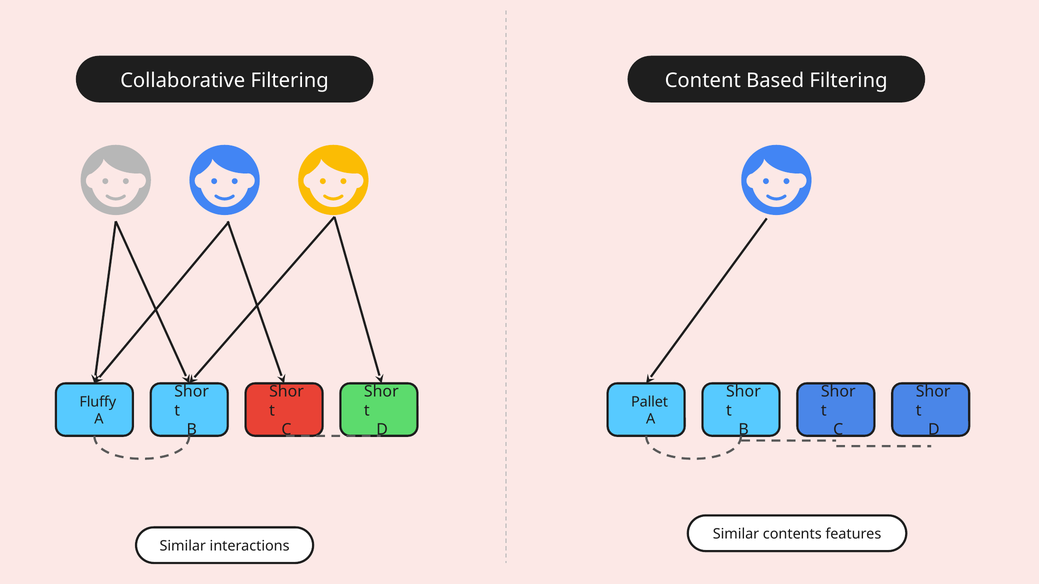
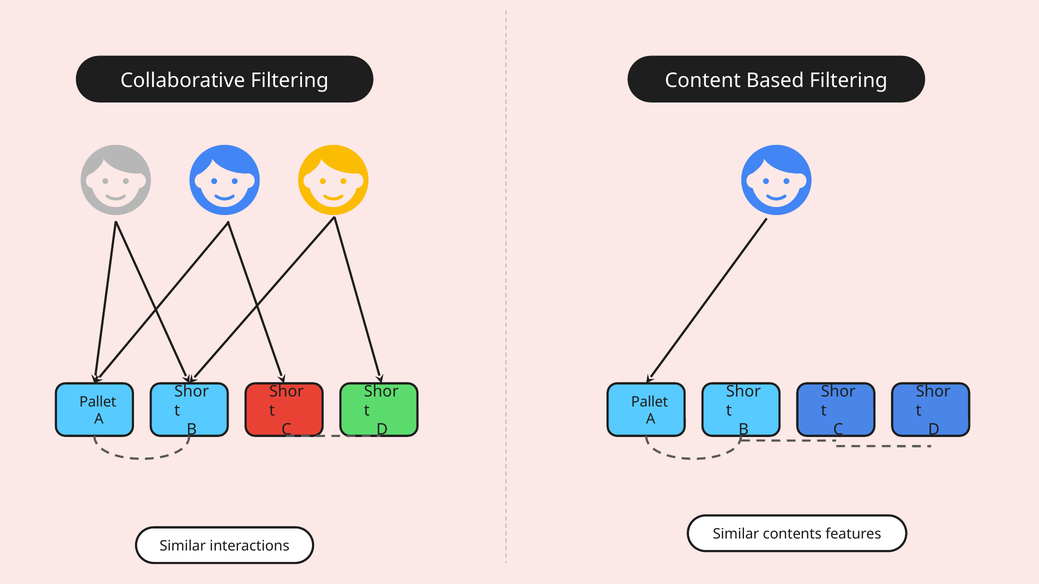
Fluffy at (98, 402): Fluffy -> Pallet
